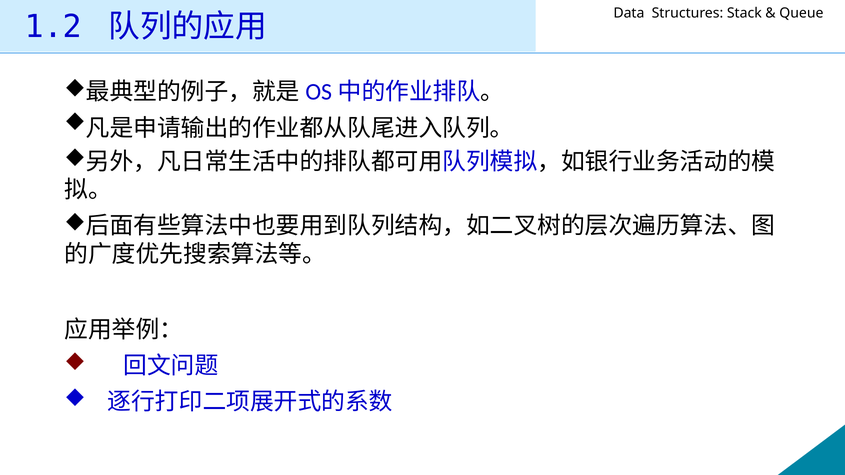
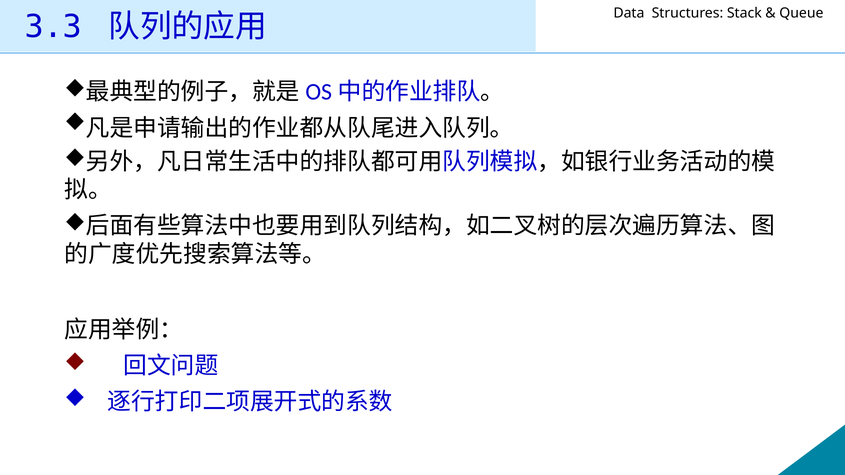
1.2: 1.2 -> 3.3
